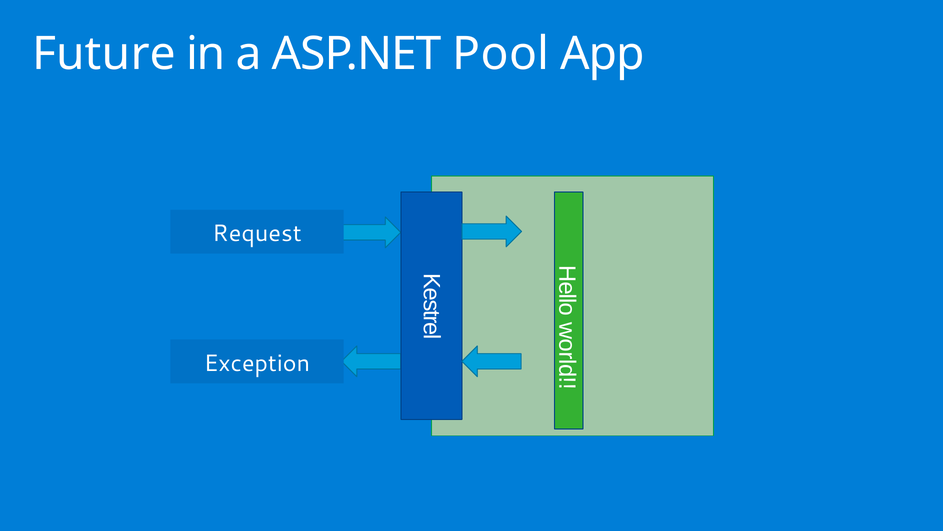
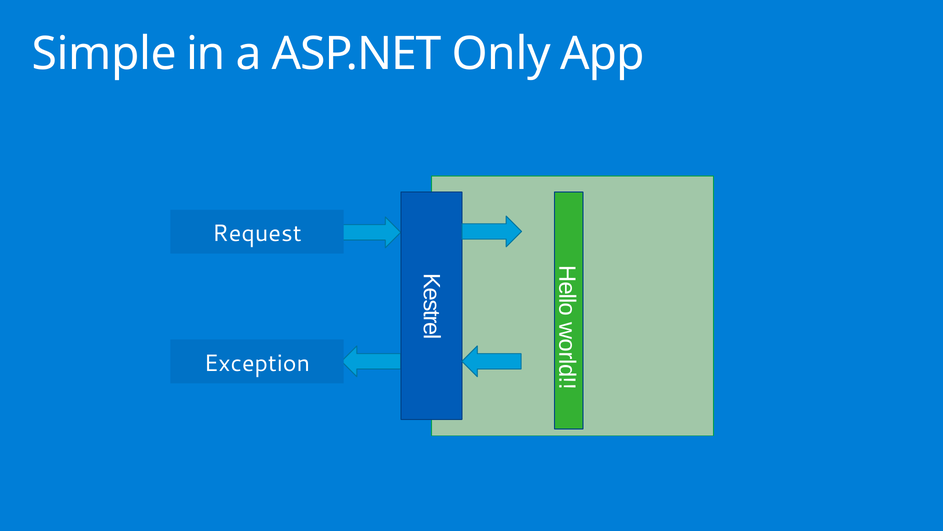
Future: Future -> Simple
Pool: Pool -> Only
